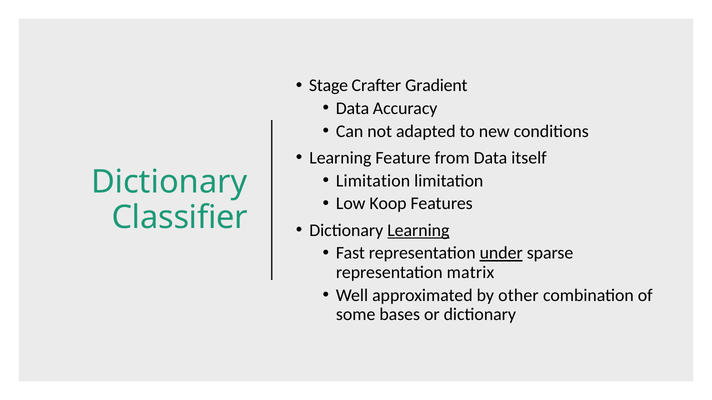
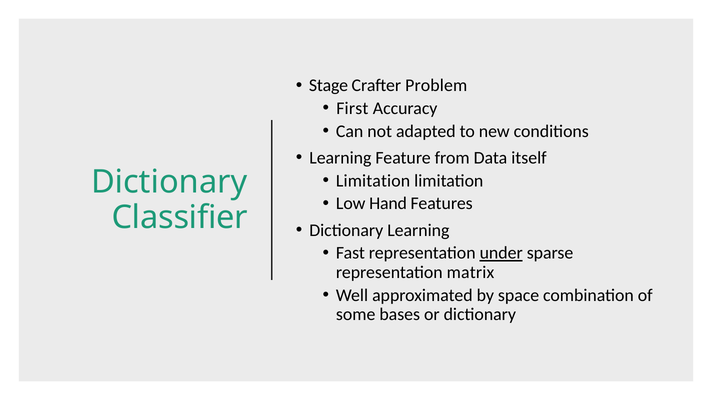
Gradient: Gradient -> Problem
Data at (352, 108): Data -> First
Koop: Koop -> Hand
Learning at (418, 230) underline: present -> none
other: other -> space
